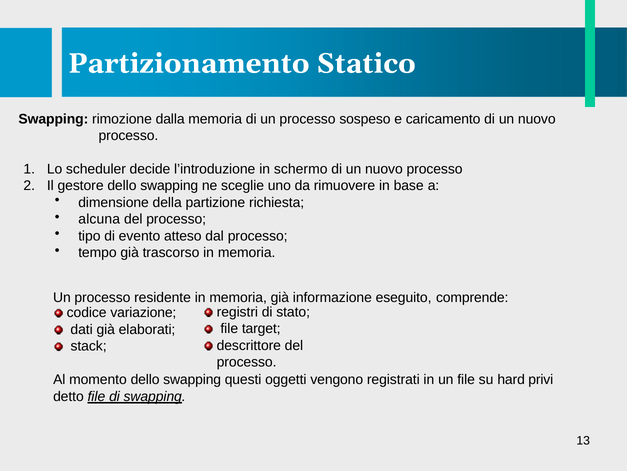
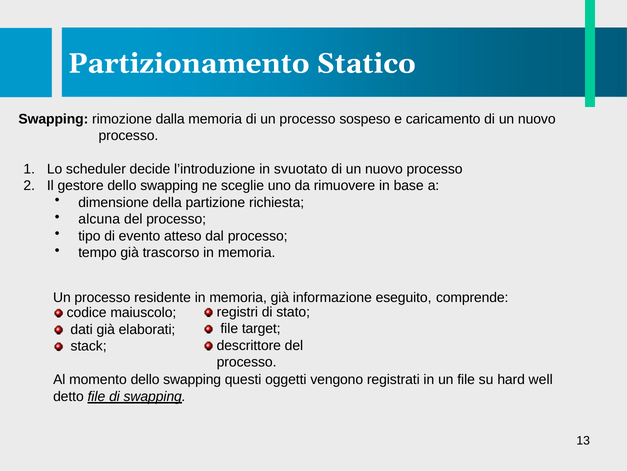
schermo: schermo -> svuotato
variazione: variazione -> maiuscolo
privi: privi -> well
